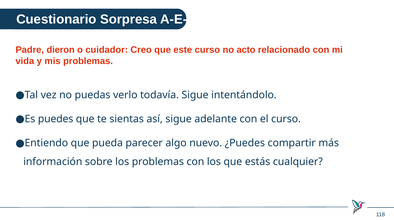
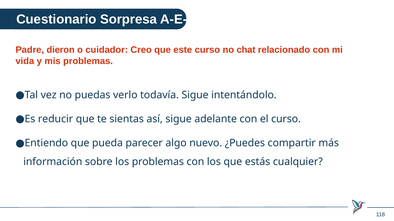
acto: acto -> chat
puedes: puedes -> reducir
